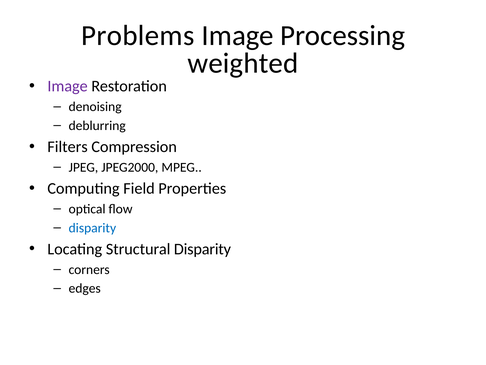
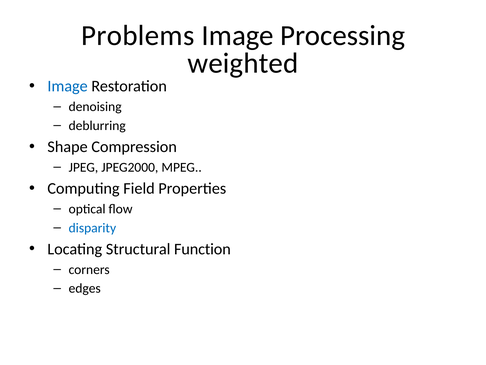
Image at (68, 86) colour: purple -> blue
Filters: Filters -> Shape
Structural Disparity: Disparity -> Function
